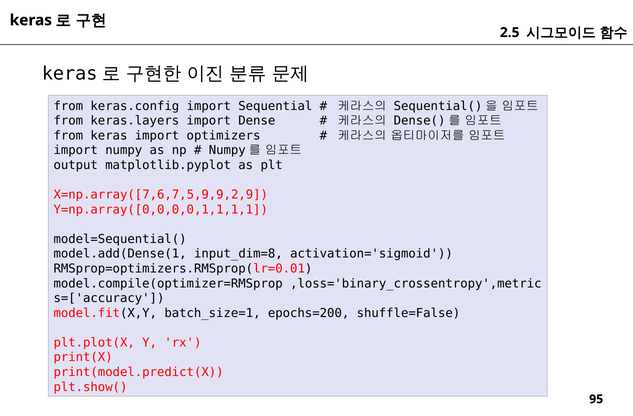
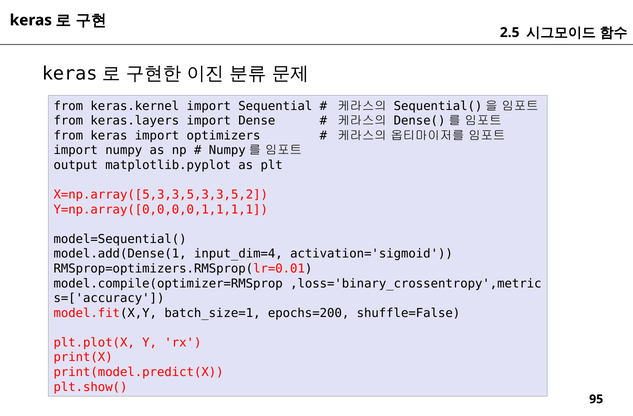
keras.config: keras.config -> keras.kernel
X=np.array([7,6,7,5,9,9,2,9: X=np.array([7,6,7,5,9,9,2,9 -> X=np.array([5,3,3,5,3,3,5,2
input_dim=8: input_dim=8 -> input_dim=4
